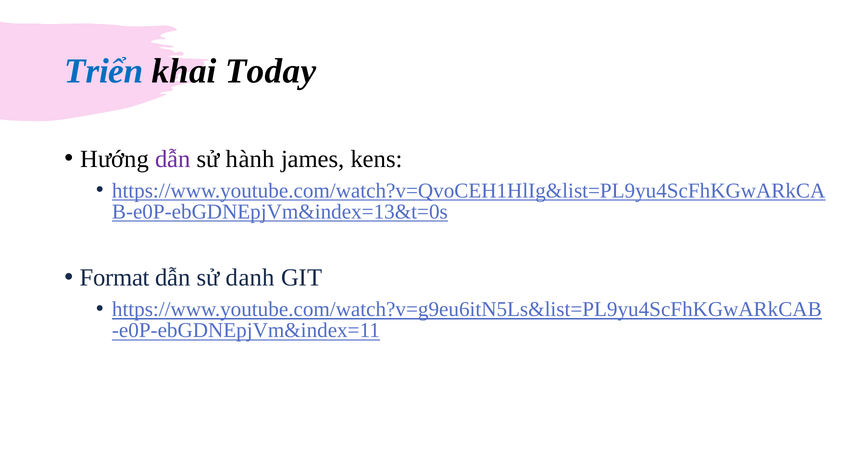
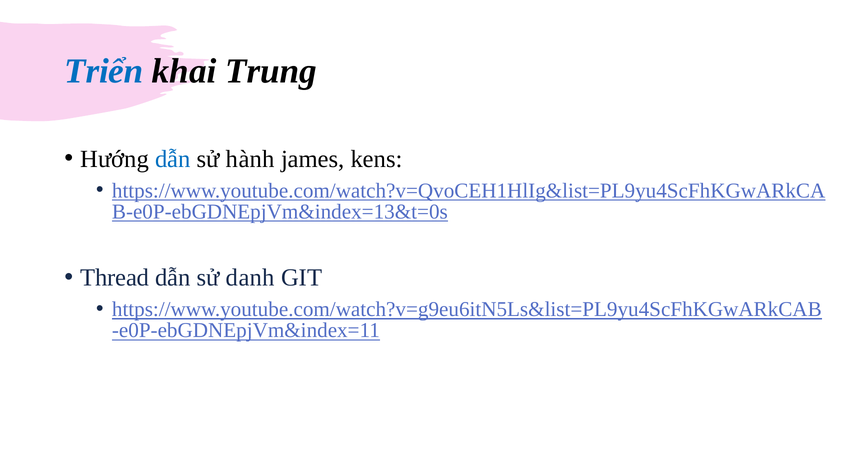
Today: Today -> Trung
dẫn at (173, 159) colour: purple -> blue
Format: Format -> Thread
